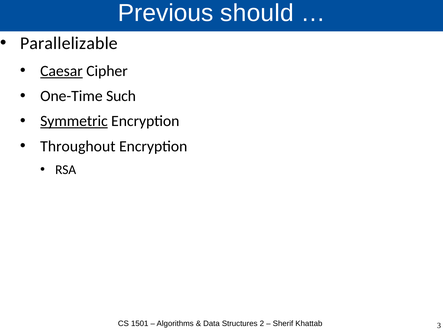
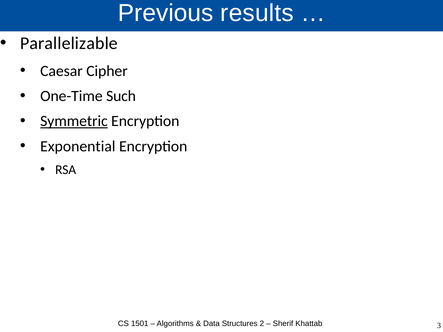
should: should -> results
Caesar underline: present -> none
Throughout: Throughout -> Exponential
